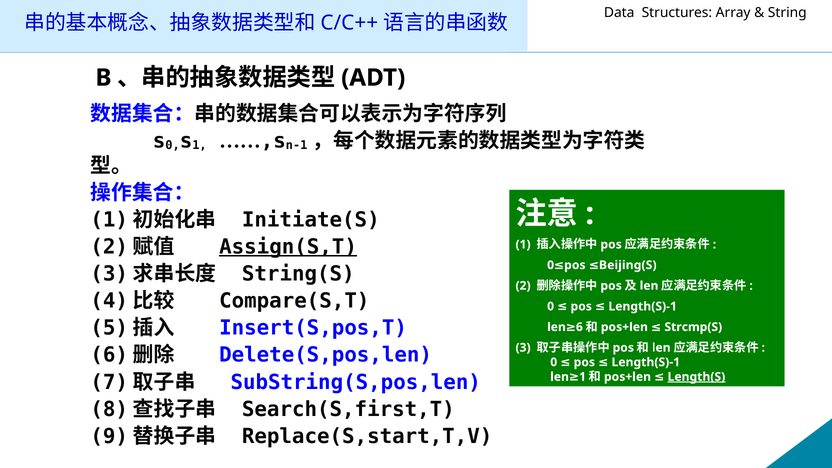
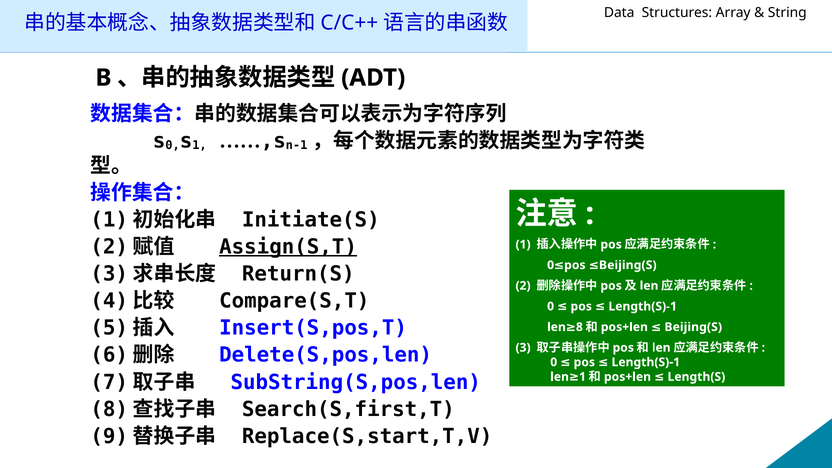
String(S: String(S -> Return(S
Strcmp(S at (693, 327): Strcmp(S -> Beijing(S
6: 6 -> 8
Length(S underline: present -> none
